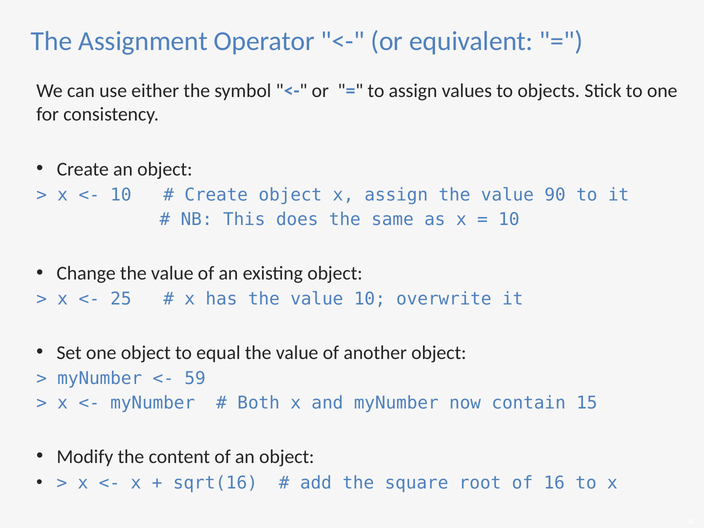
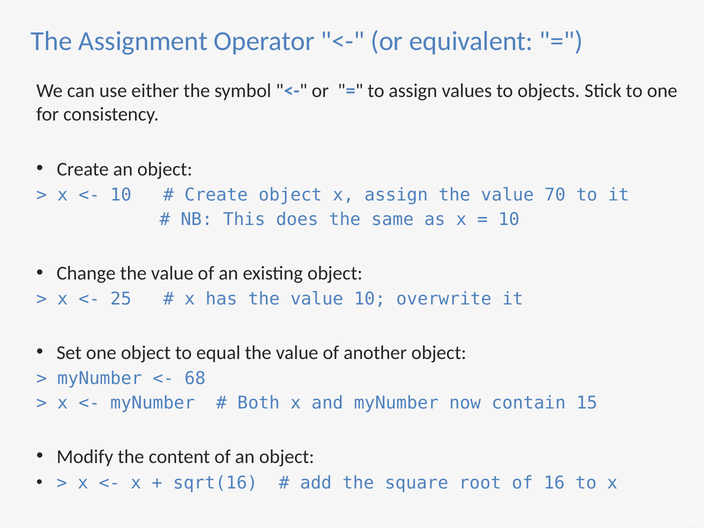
90: 90 -> 70
59: 59 -> 68
